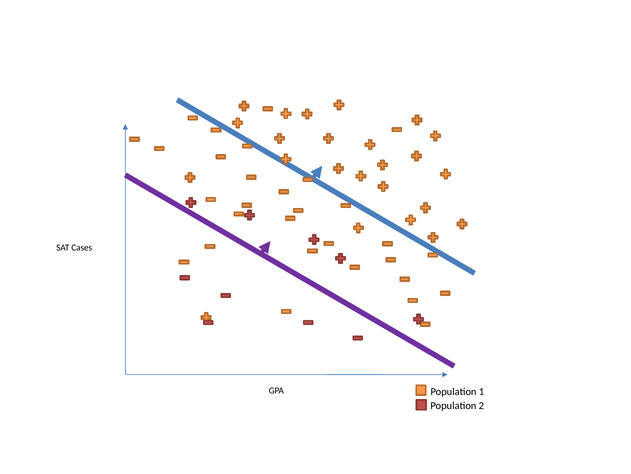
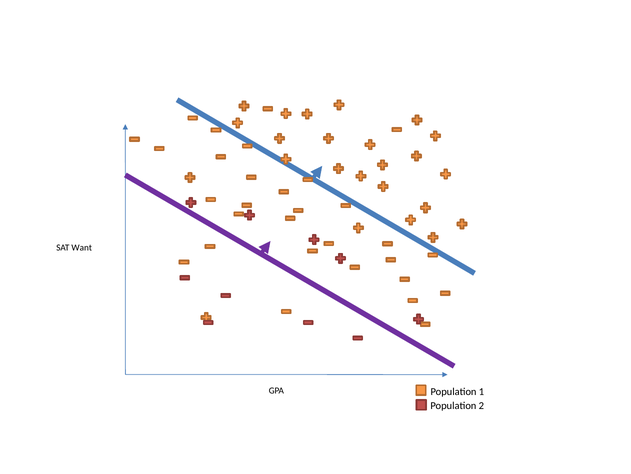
Cases: Cases -> Want
